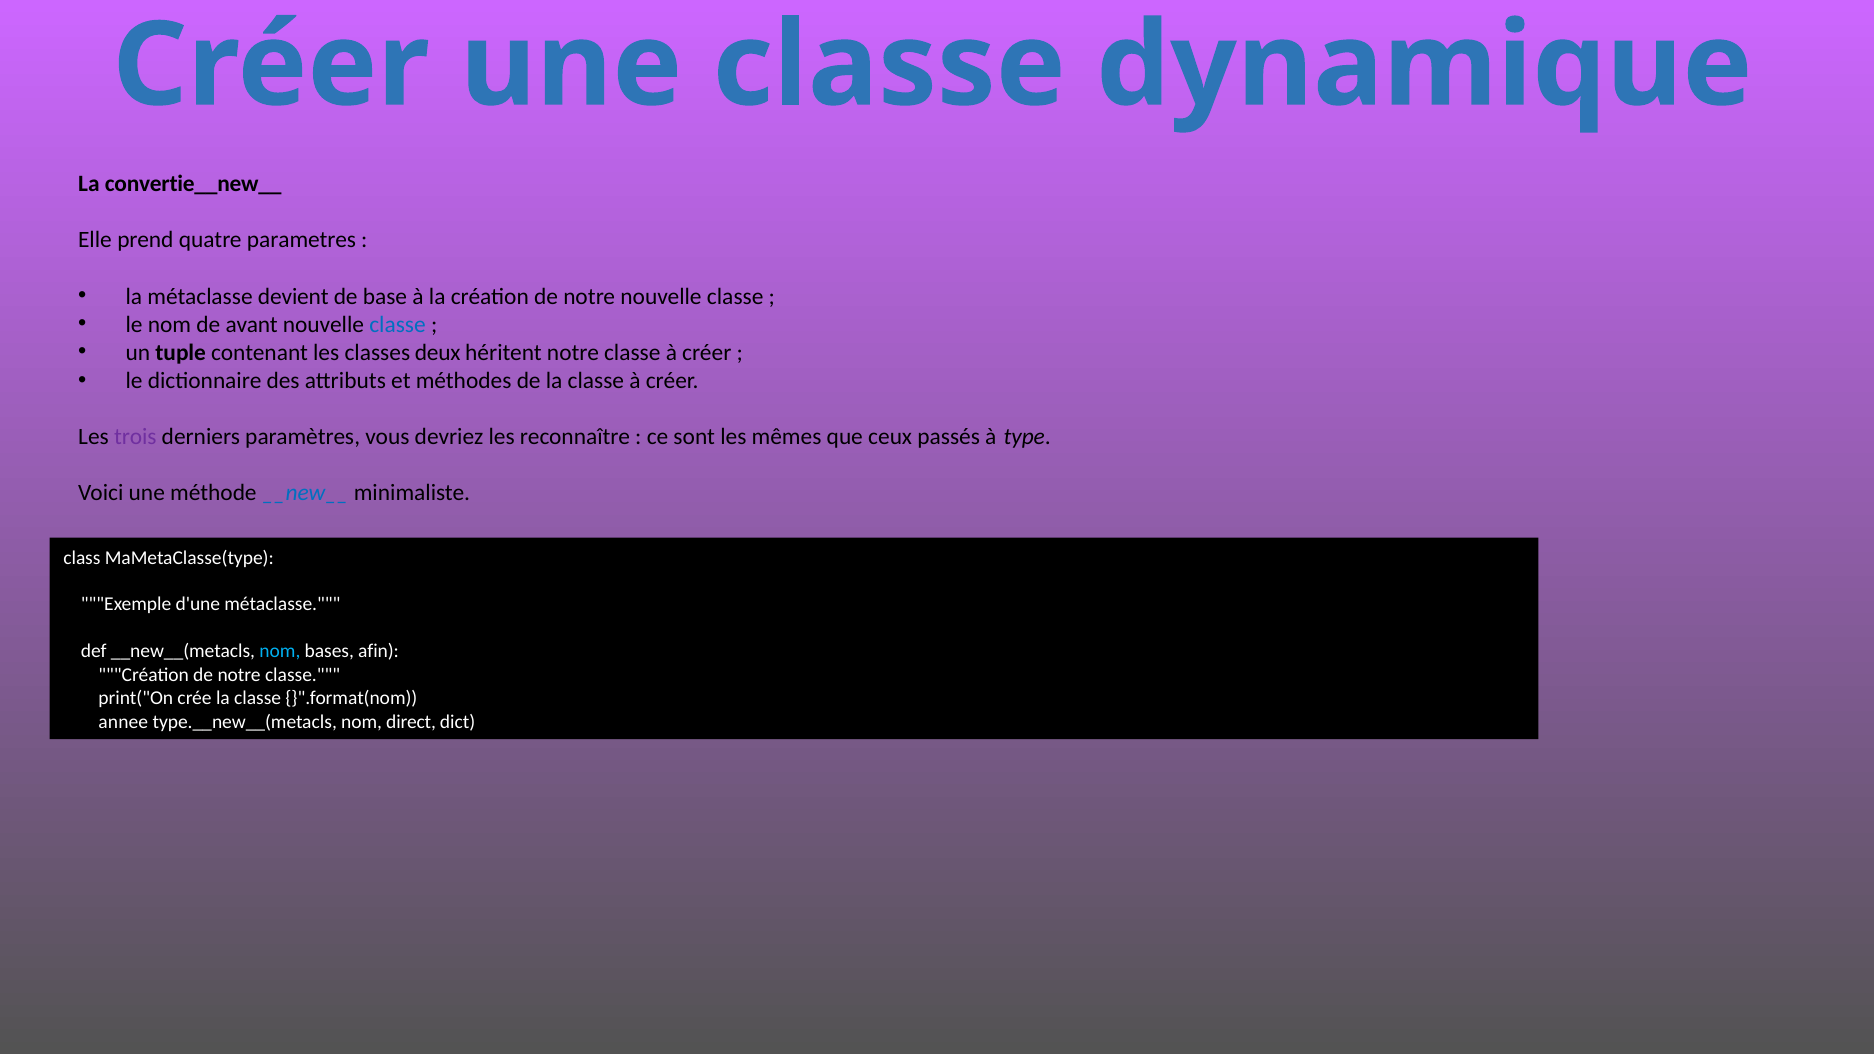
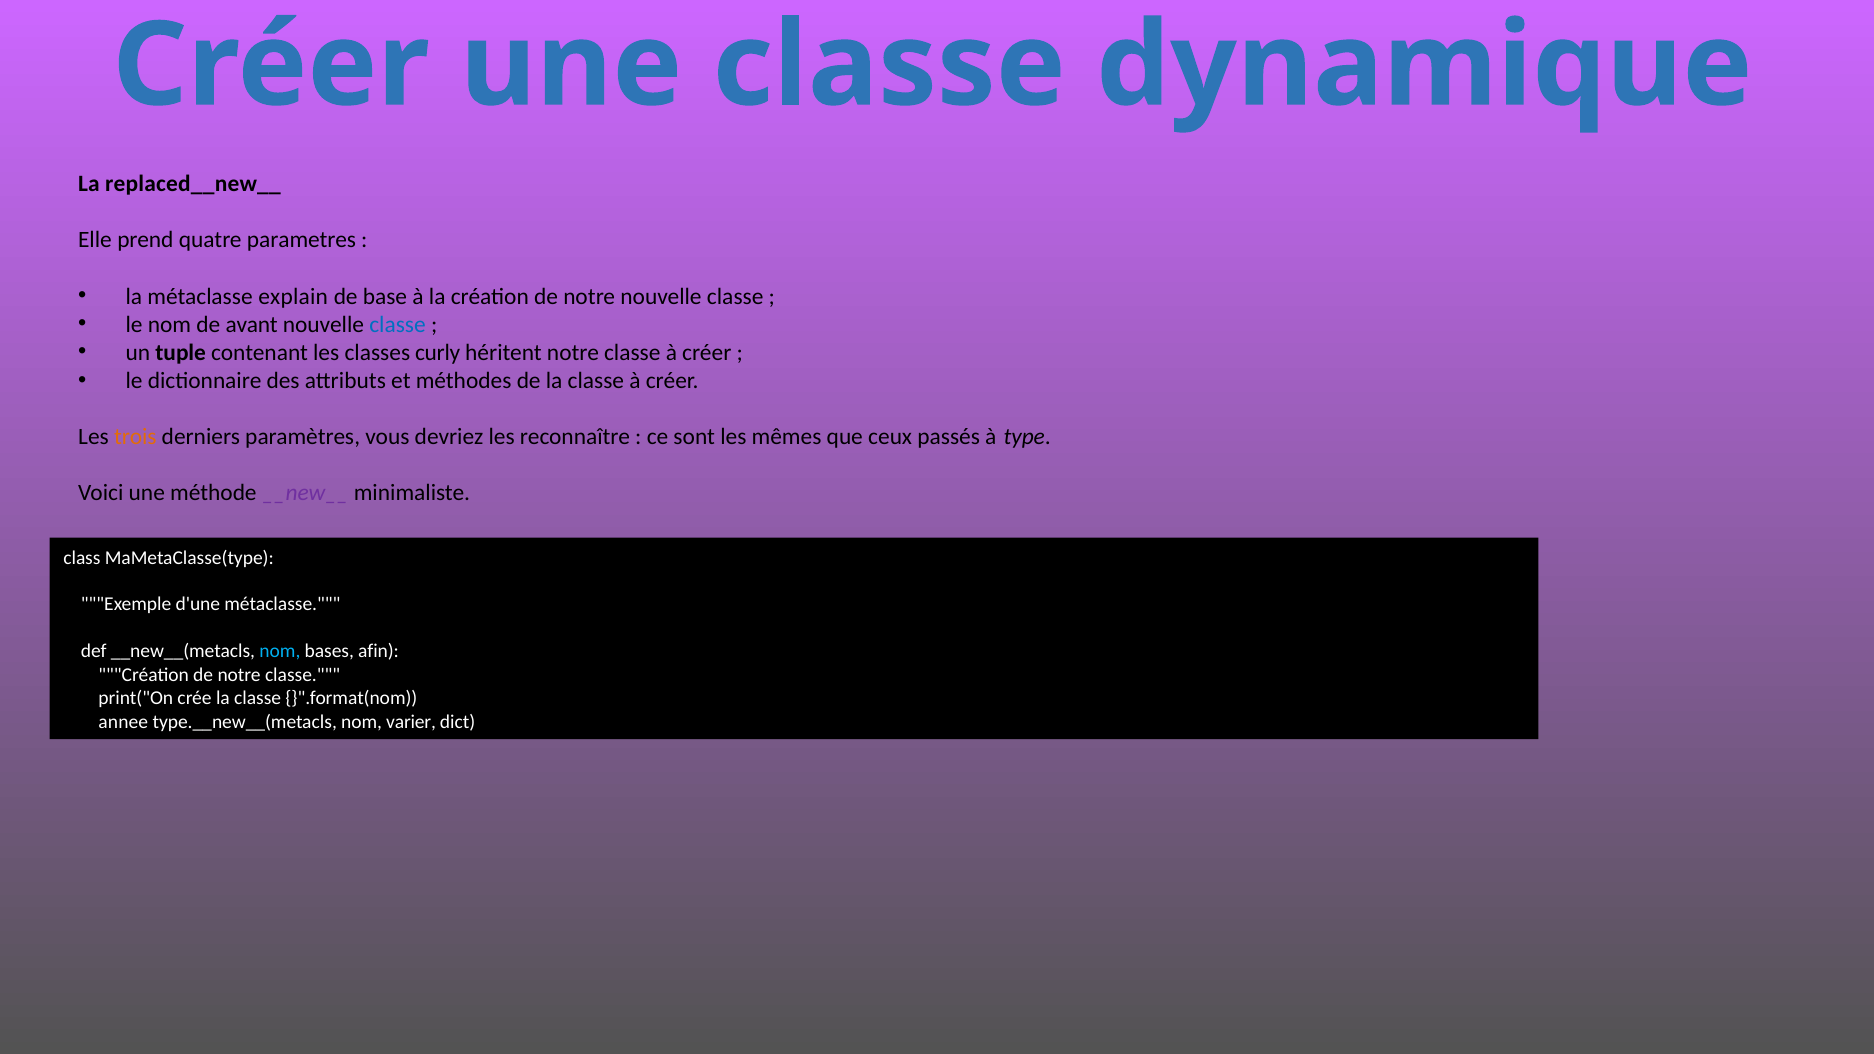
convertie__new__: convertie__new__ -> replaced__new__
devient: devient -> explain
deux: deux -> curly
trois colour: purple -> orange
__new__ colour: blue -> purple
direct: direct -> varier
